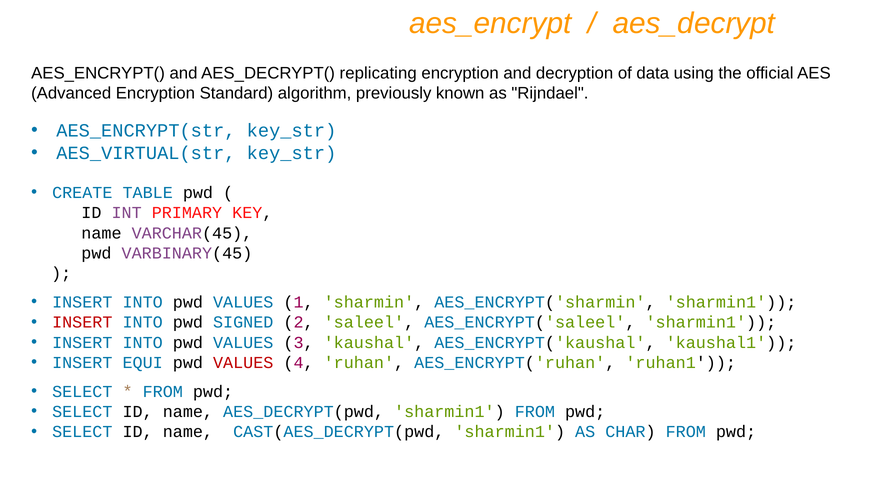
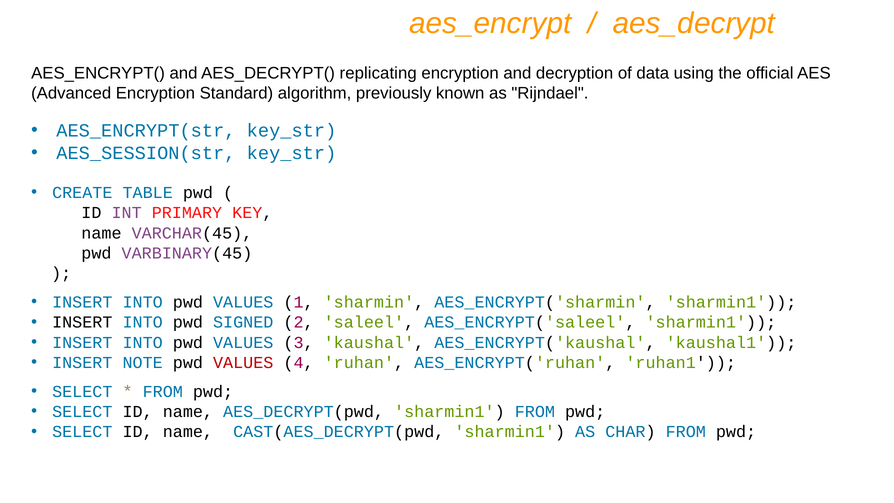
AES_VIRTUAL(str: AES_VIRTUAL(str -> AES_SESSION(str
INSERT at (82, 322) colour: red -> black
EQUI: EQUI -> NOTE
